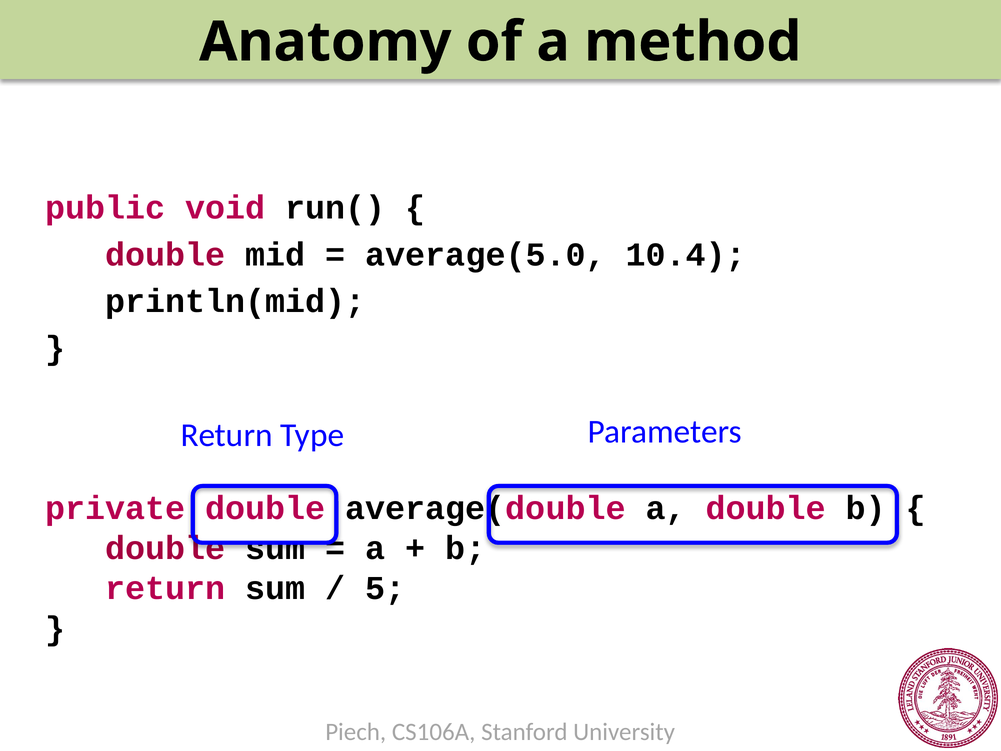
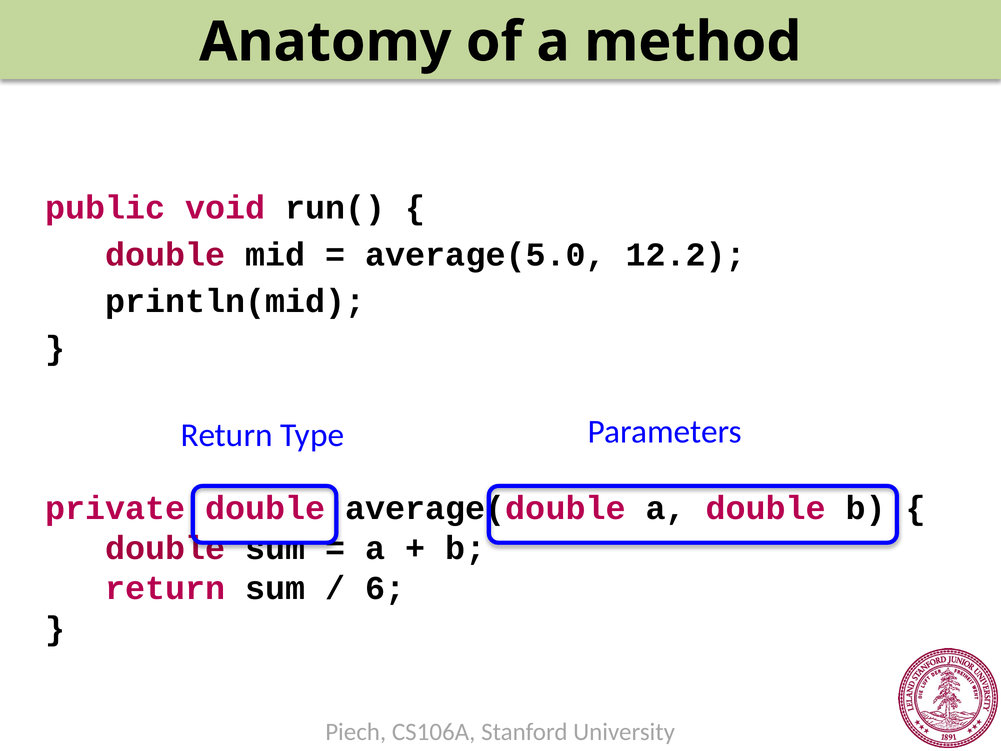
10.4: 10.4 -> 12.2
5: 5 -> 6
